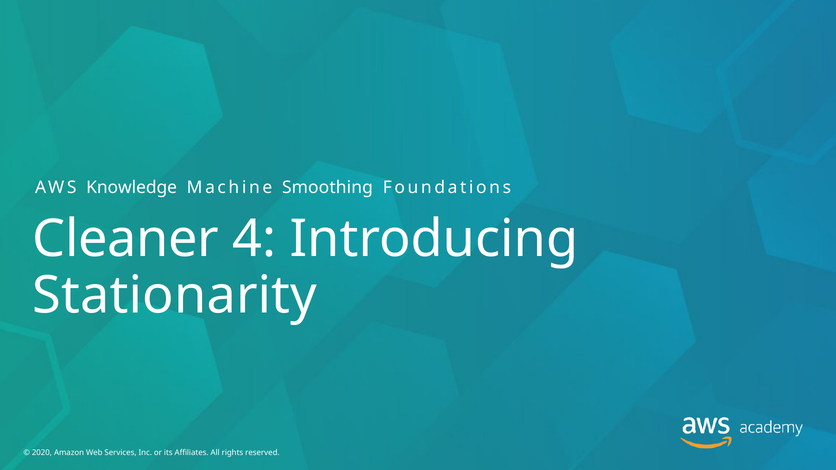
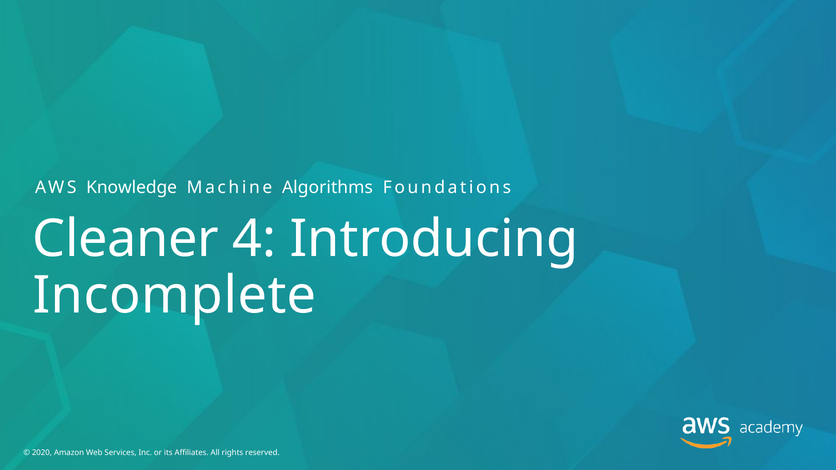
Smoothing: Smoothing -> Algorithms
Stationarity: Stationarity -> Incomplete
